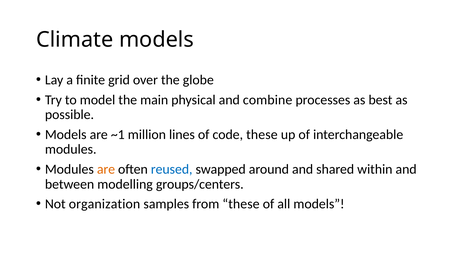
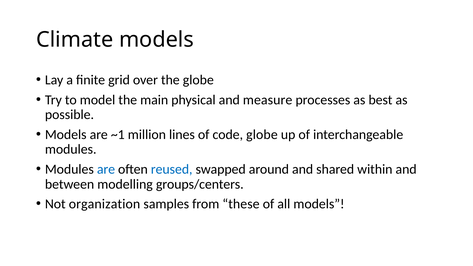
combine: combine -> measure
code these: these -> globe
are at (106, 169) colour: orange -> blue
